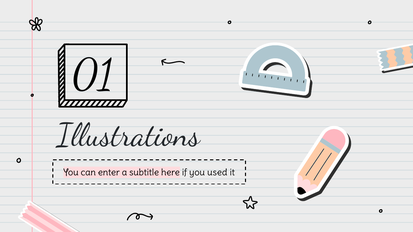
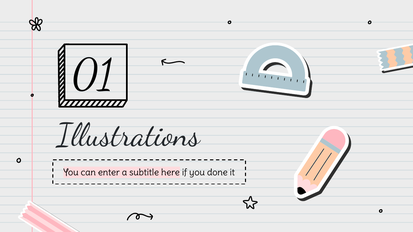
used: used -> done
